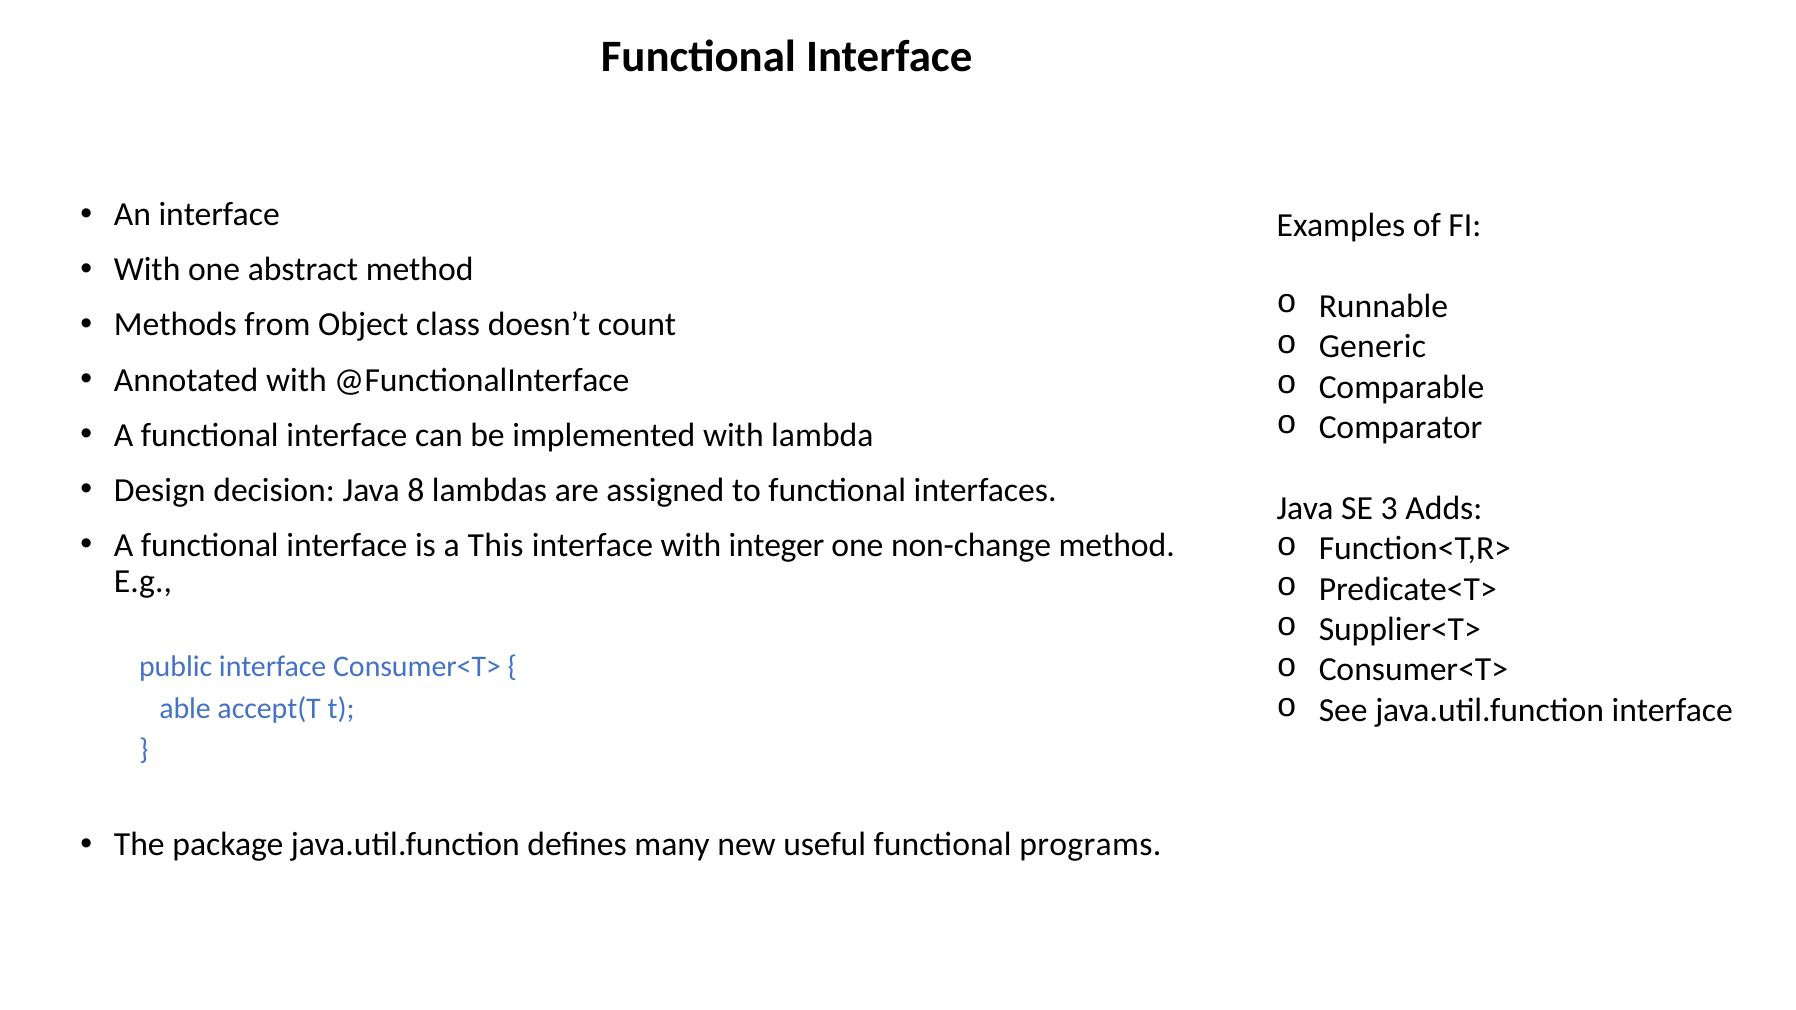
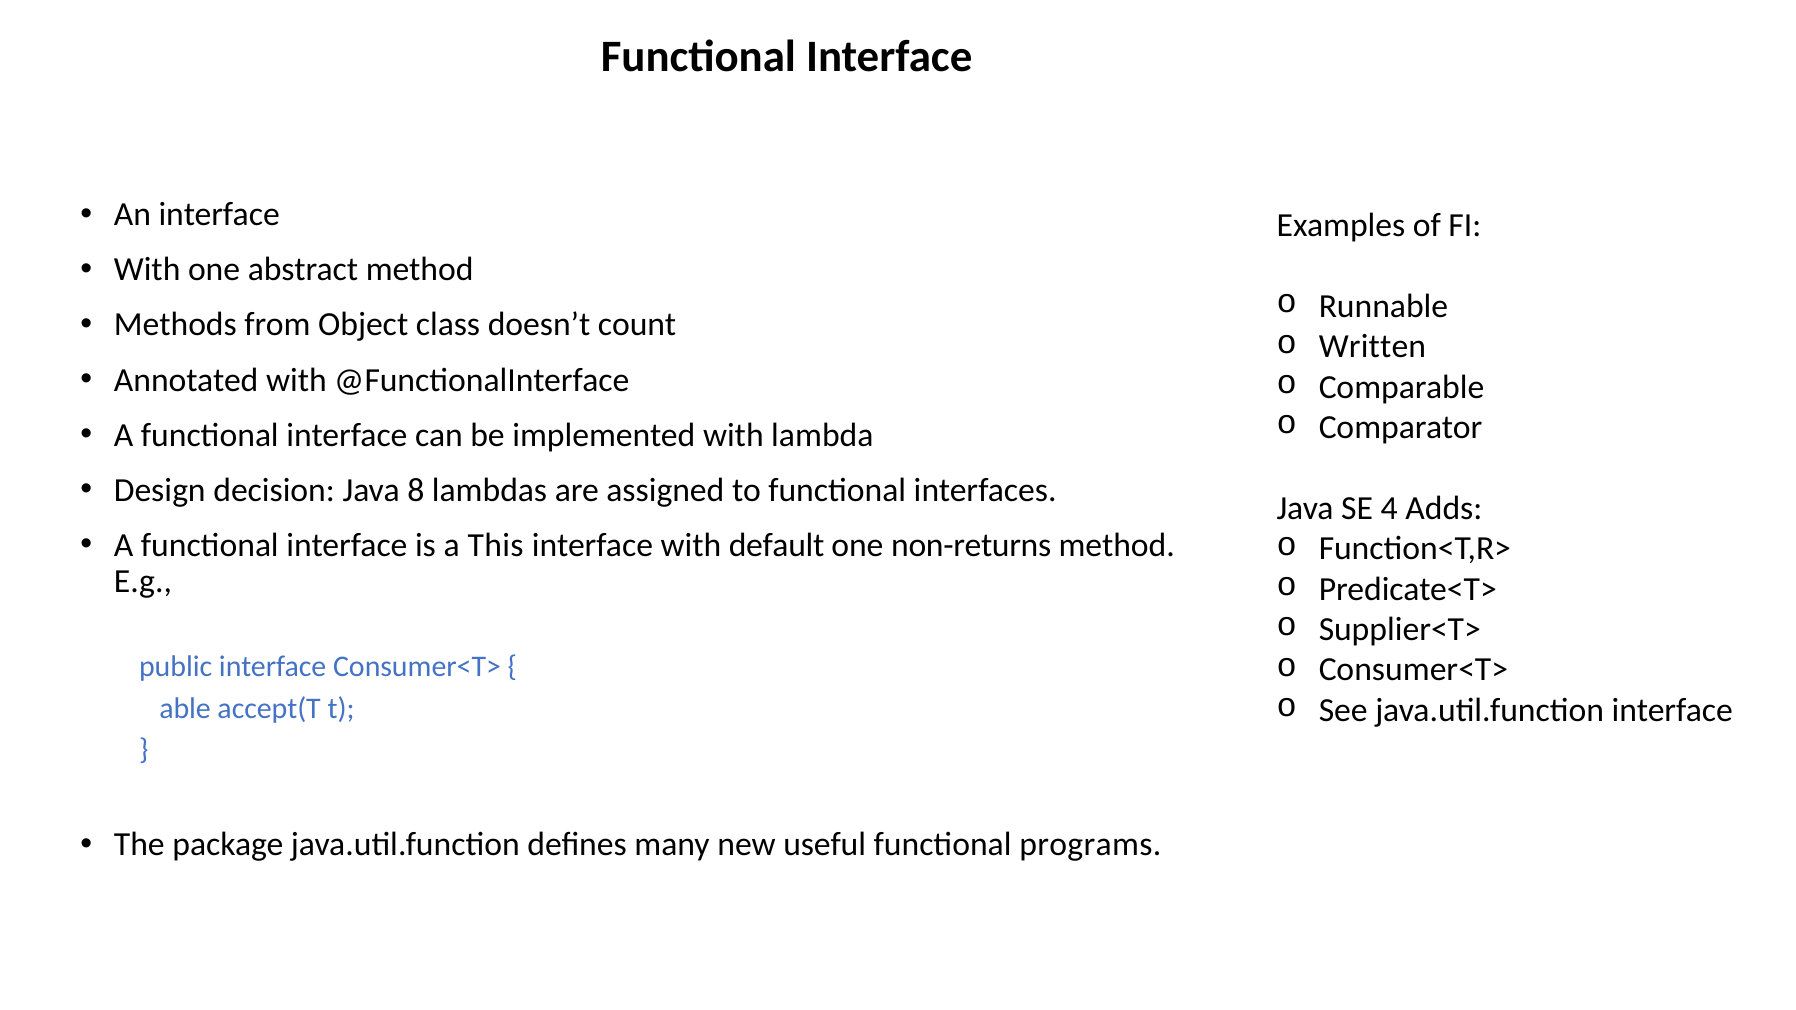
Generic: Generic -> Written
3: 3 -> 4
integer: integer -> default
non-change: non-change -> non-returns
